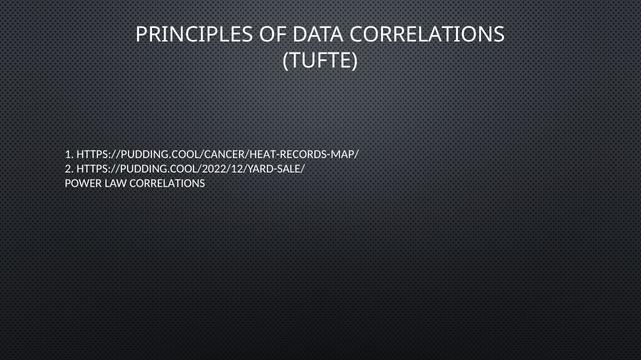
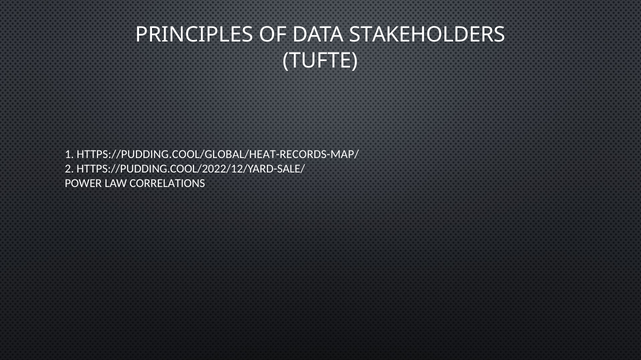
DATA CORRELATIONS: CORRELATIONS -> STAKEHOLDERS
HTTPS://PUDDING.COOL/CANCER/HEAT-RECORDS-MAP/: HTTPS://PUDDING.COOL/CANCER/HEAT-RECORDS-MAP/ -> HTTPS://PUDDING.COOL/GLOBAL/HEAT-RECORDS-MAP/
